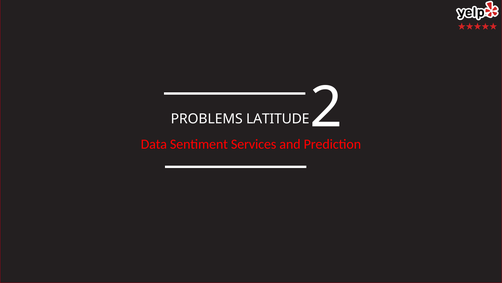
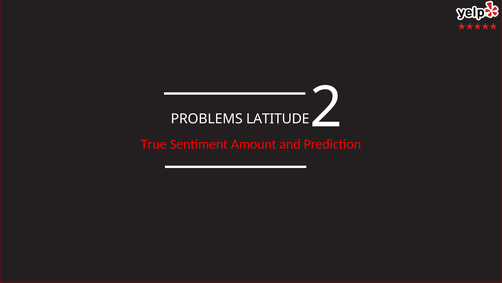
Data: Data -> True
Services: Services -> Amount
